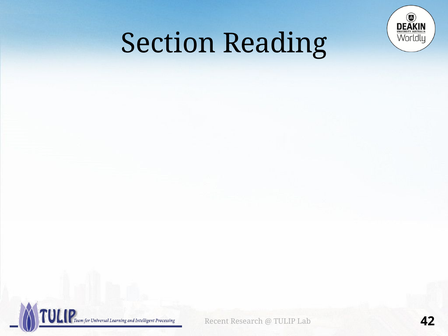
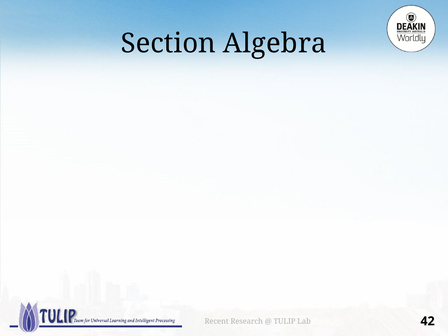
Reading: Reading -> Algebra
